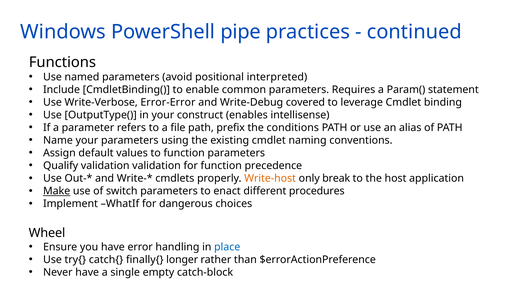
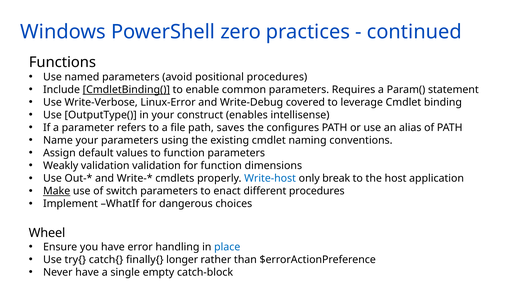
pipe: pipe -> zero
positional interpreted: interpreted -> procedures
CmdletBinding( underline: none -> present
Error-Error: Error-Error -> Linux-Error
prefix: prefix -> saves
conditions: conditions -> configures
Qualify: Qualify -> Weakly
precedence: precedence -> dimensions
Write-host colour: orange -> blue
